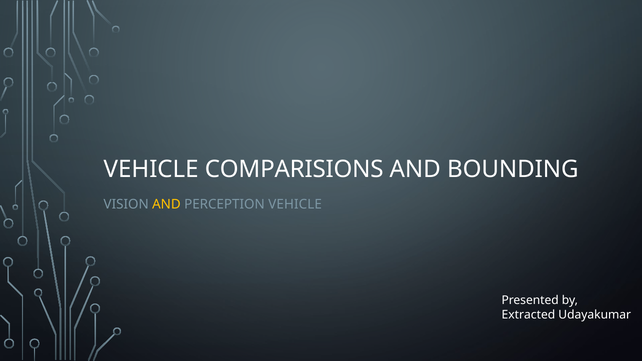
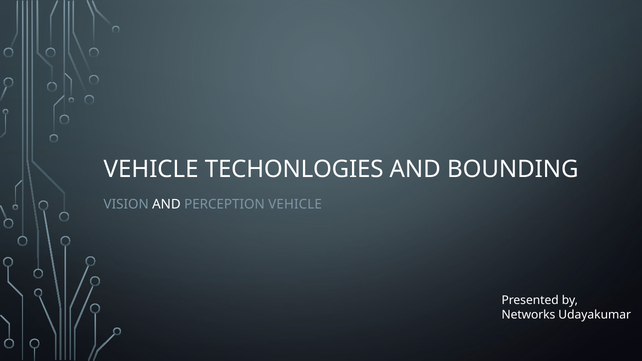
COMPARISIONS: COMPARISIONS -> TECHONLOGIES
AND at (166, 204) colour: yellow -> white
Extracted: Extracted -> Networks
